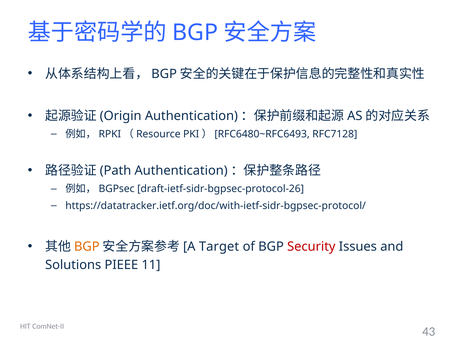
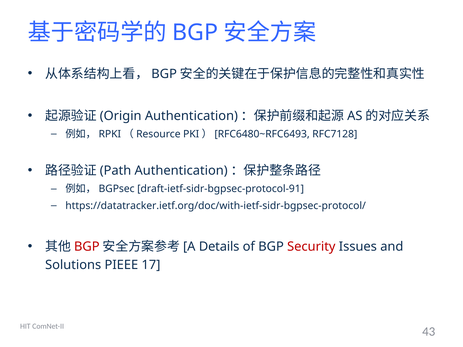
draft-ietf-sidr-bgpsec-protocol-26: draft-ietf-sidr-bgpsec-protocol-26 -> draft-ietf-sidr-bgpsec-protocol-91
BGP at (87, 247) colour: orange -> red
Target: Target -> Details
11: 11 -> 17
